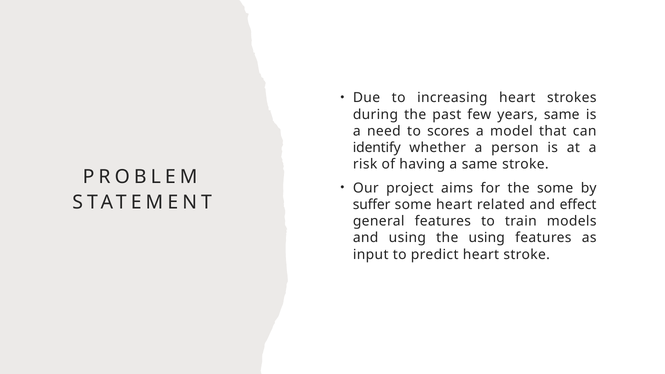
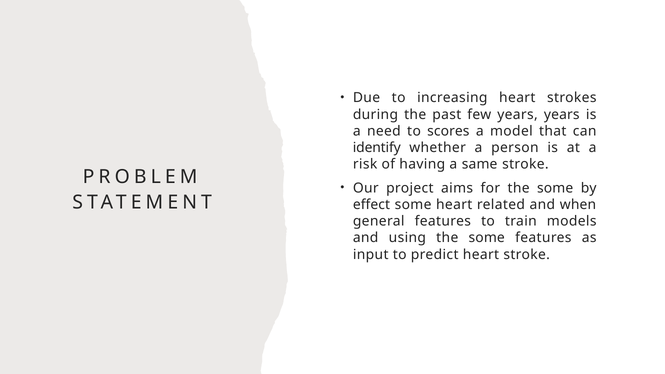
years same: same -> years
suffer: suffer -> effect
effect: effect -> when
using the using: using -> some
